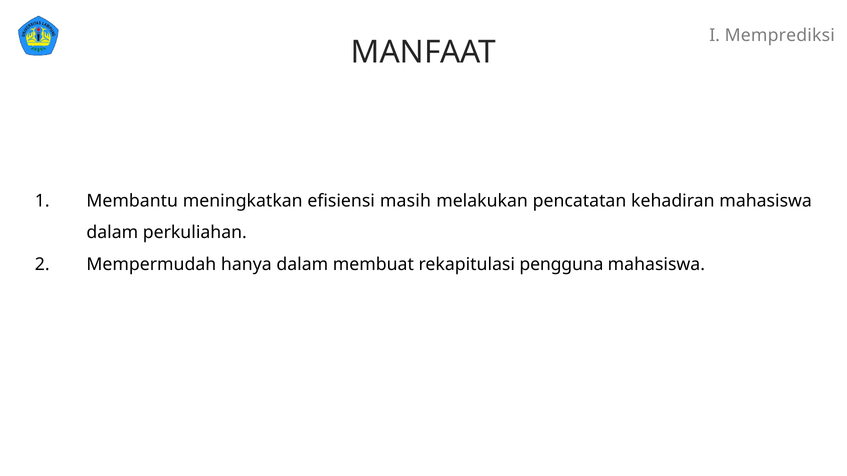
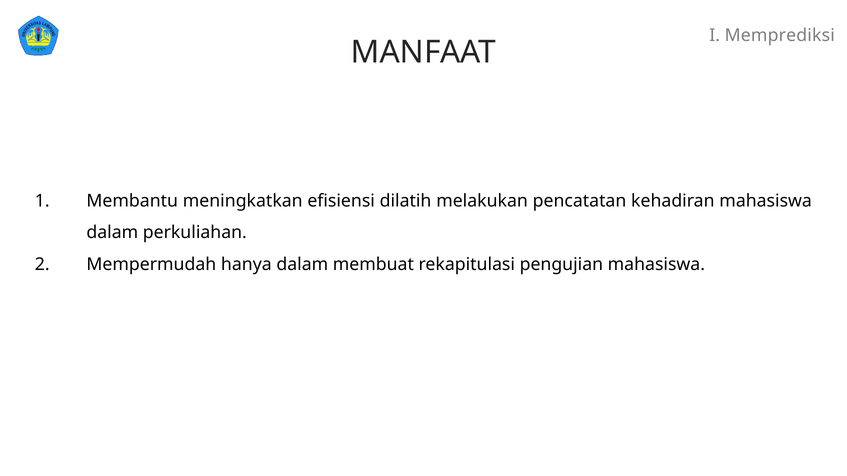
masih: masih -> dilatih
pengguna: pengguna -> pengujian
